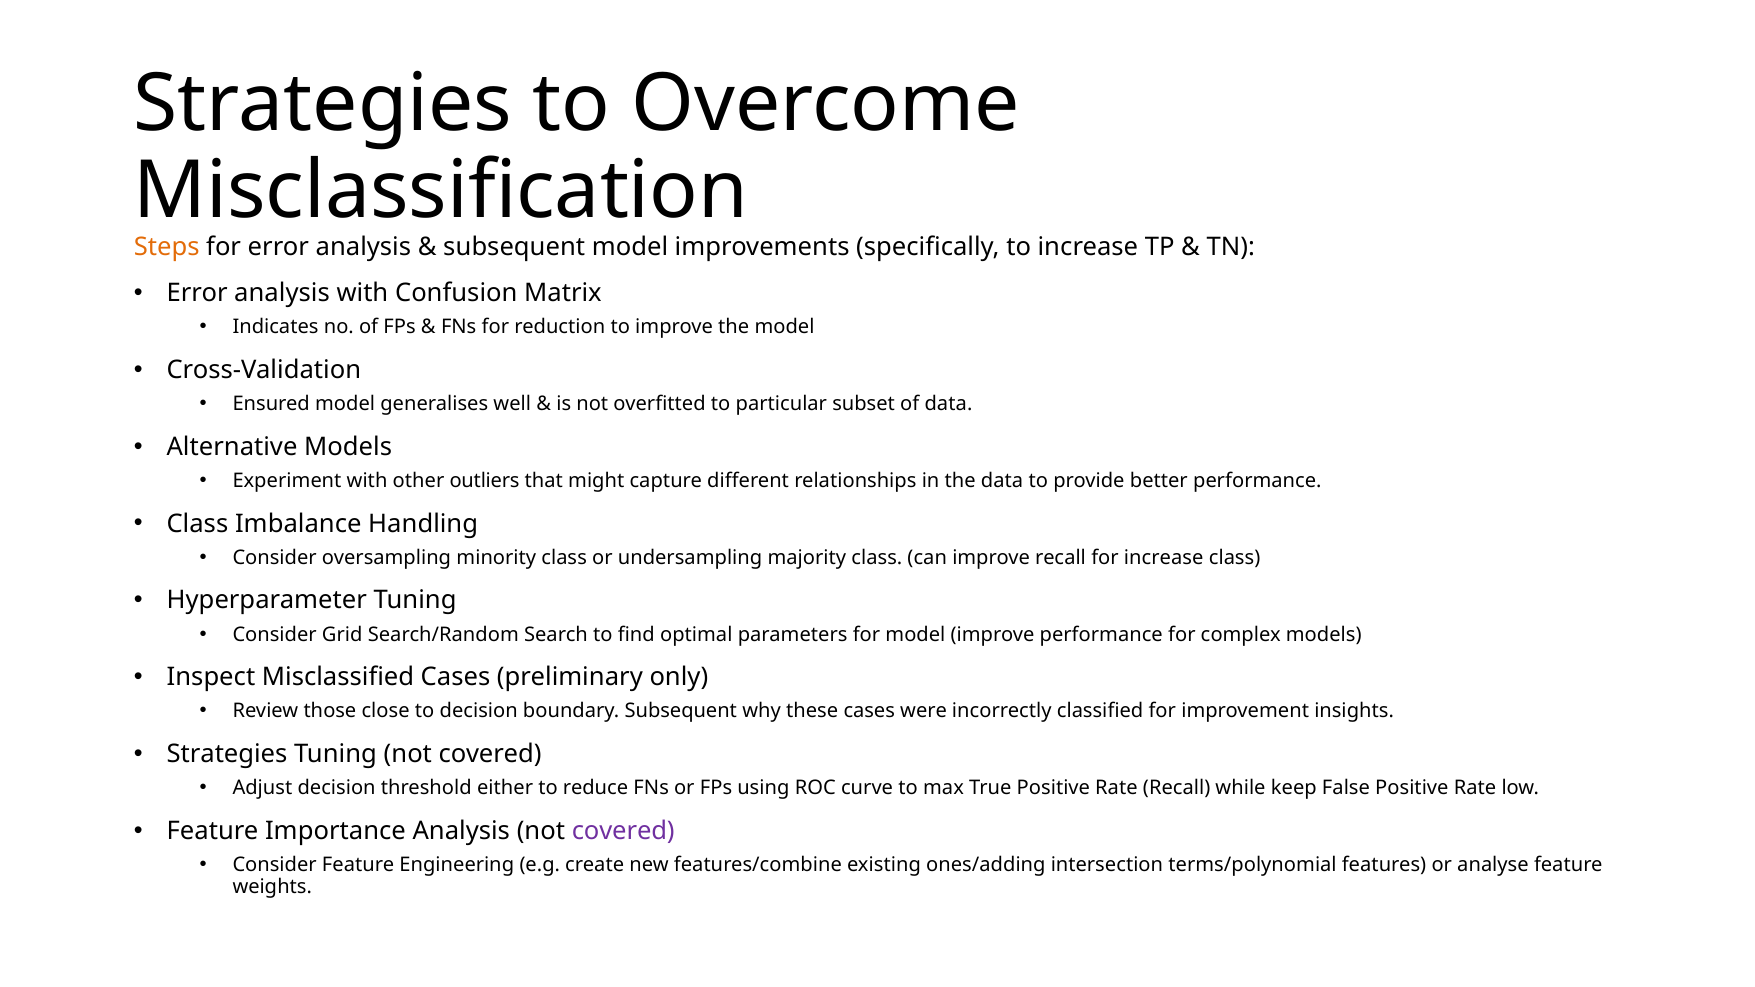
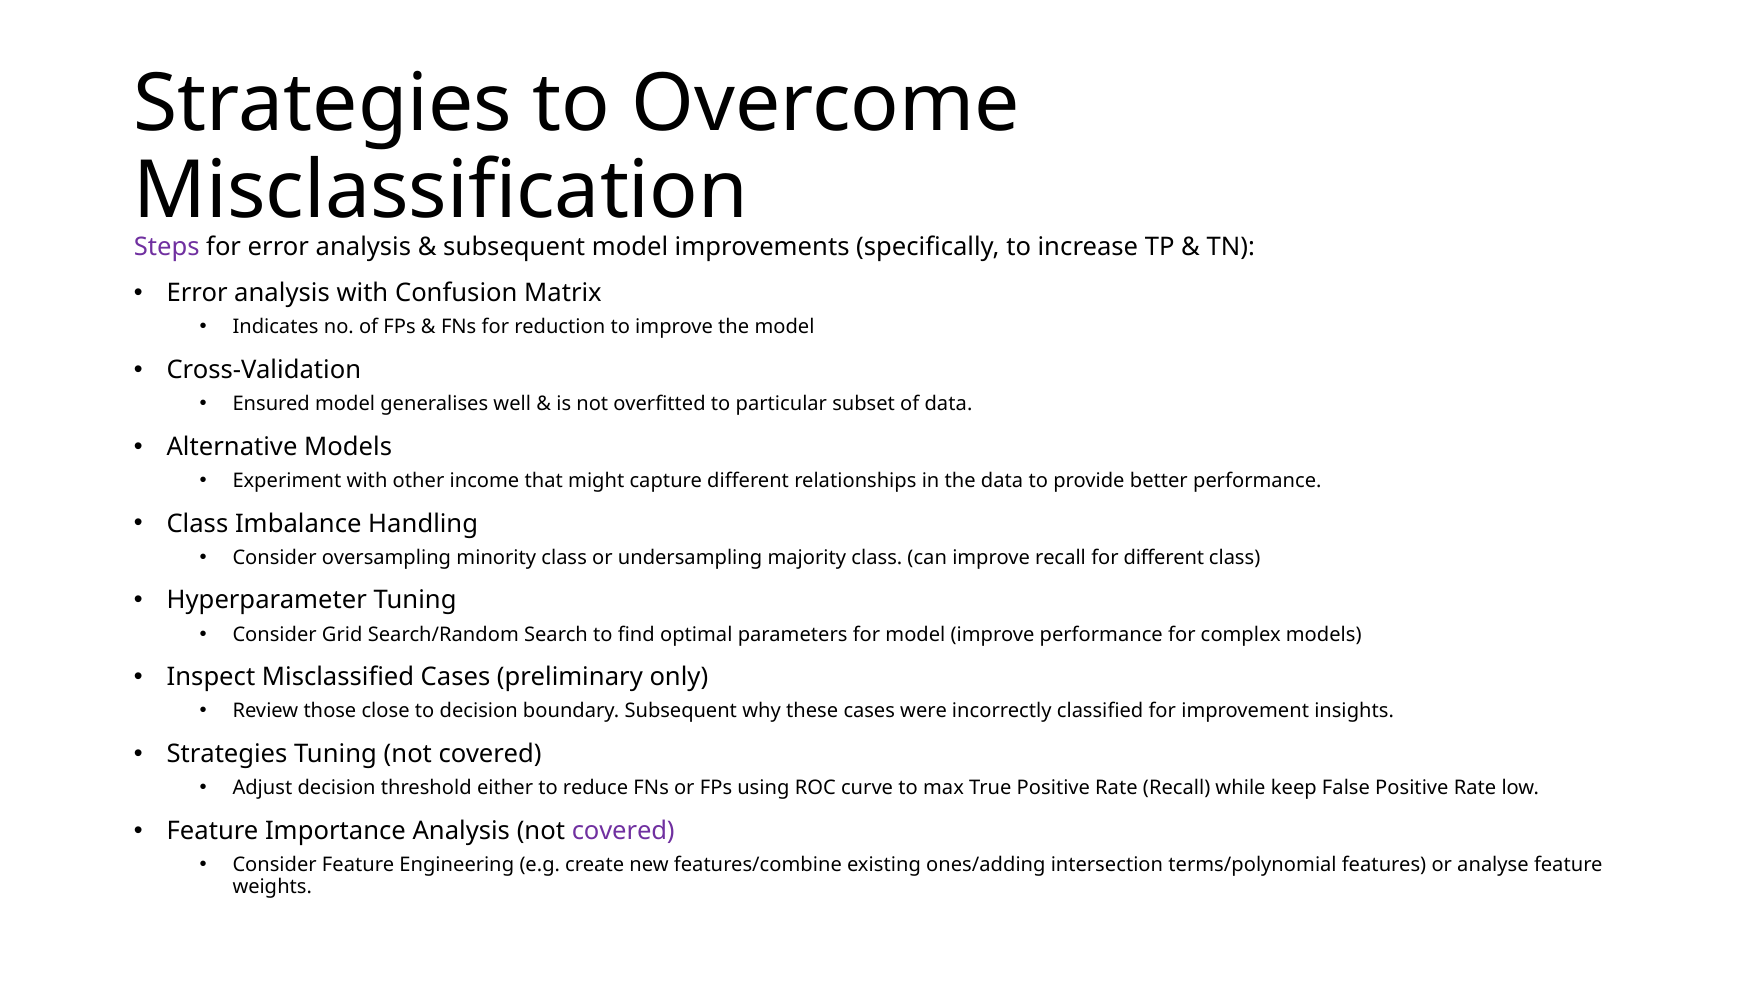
Steps colour: orange -> purple
outliers: outliers -> income
for increase: increase -> different
